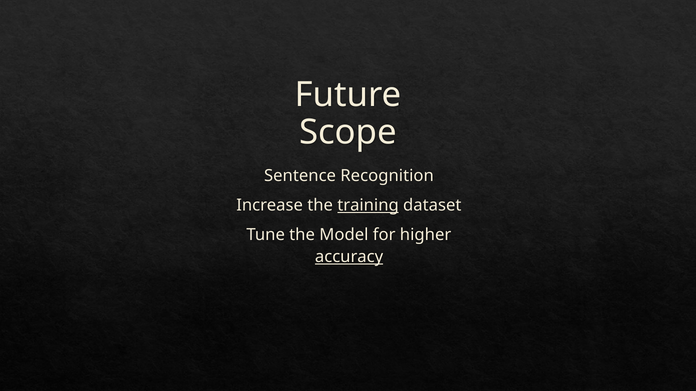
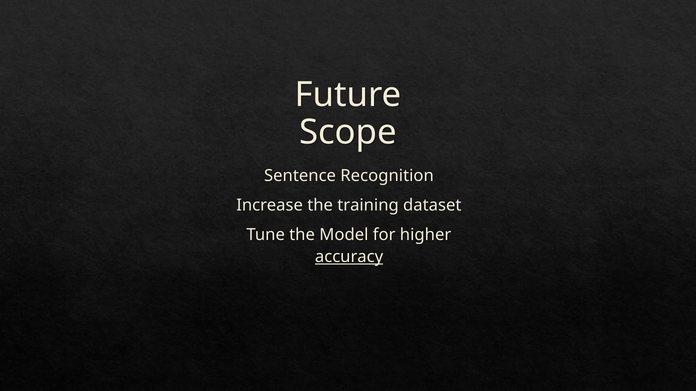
training underline: present -> none
